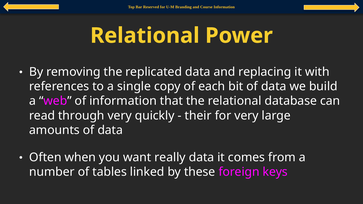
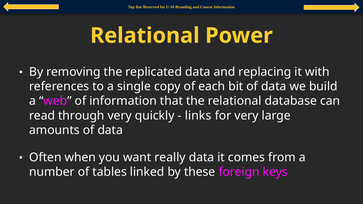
their: their -> links
